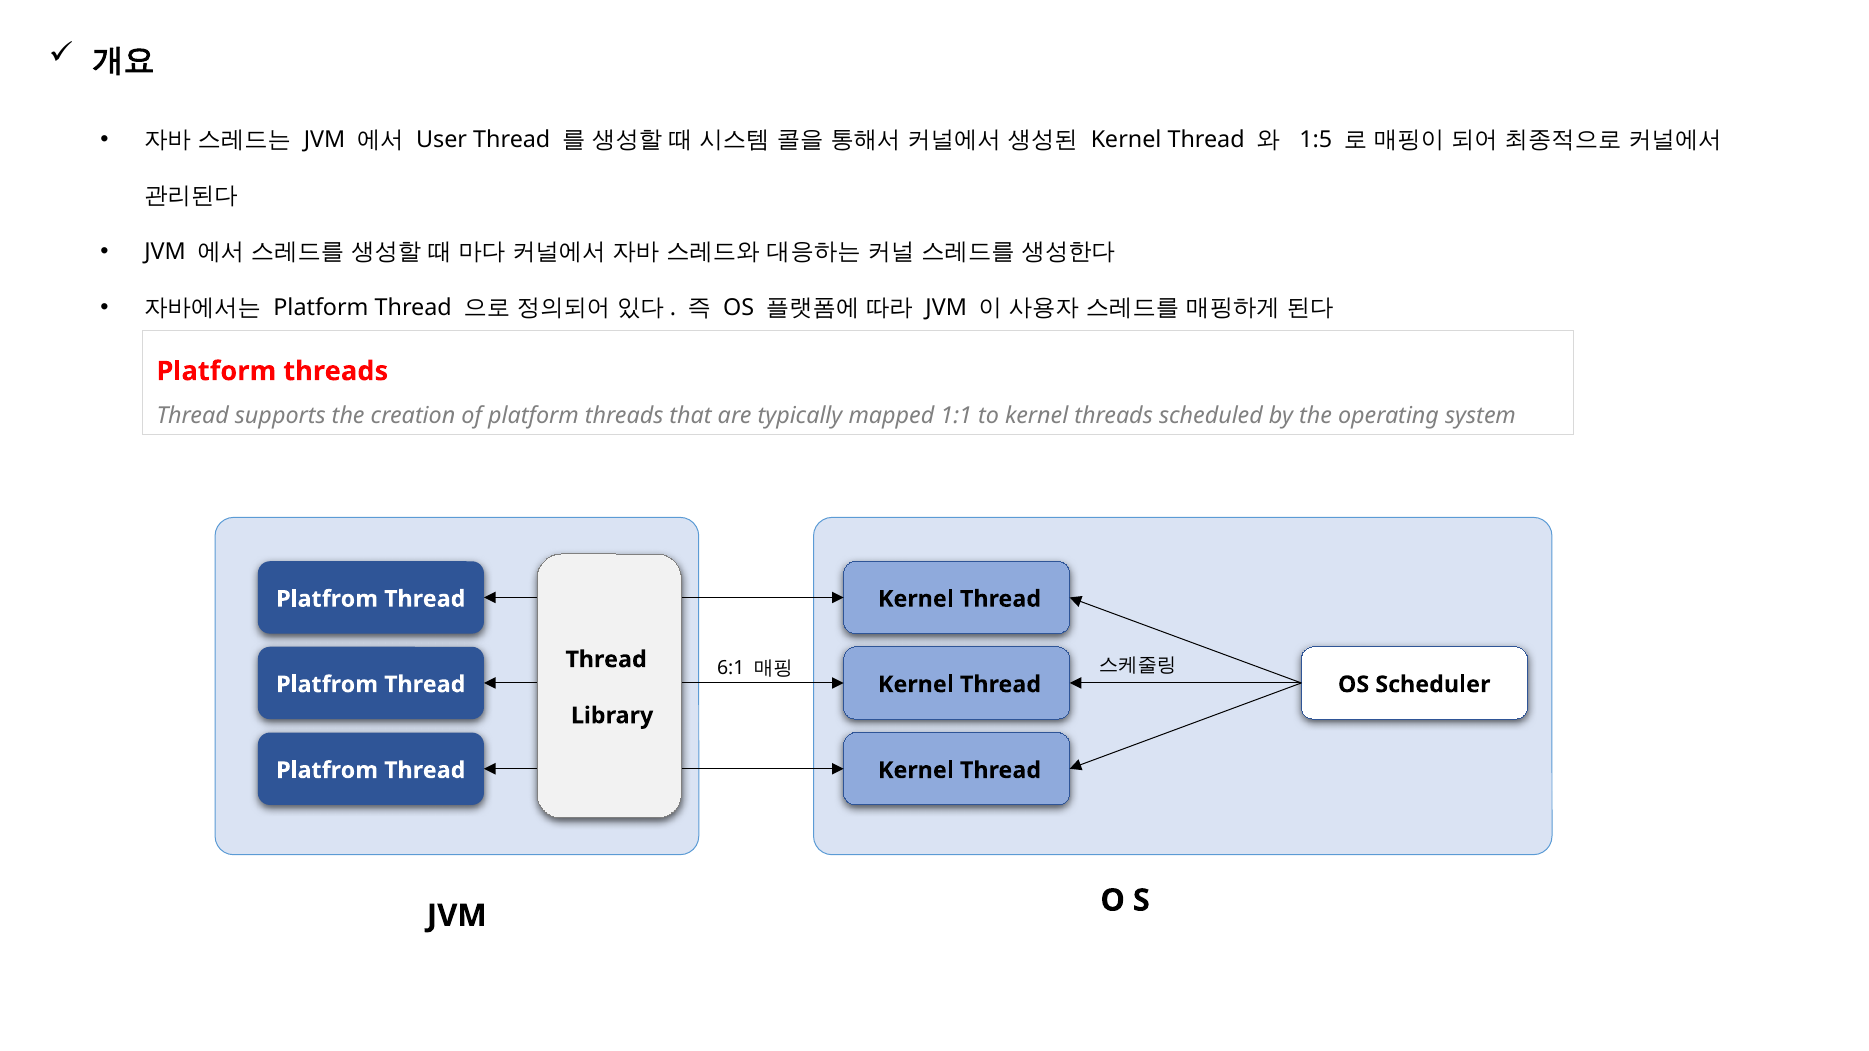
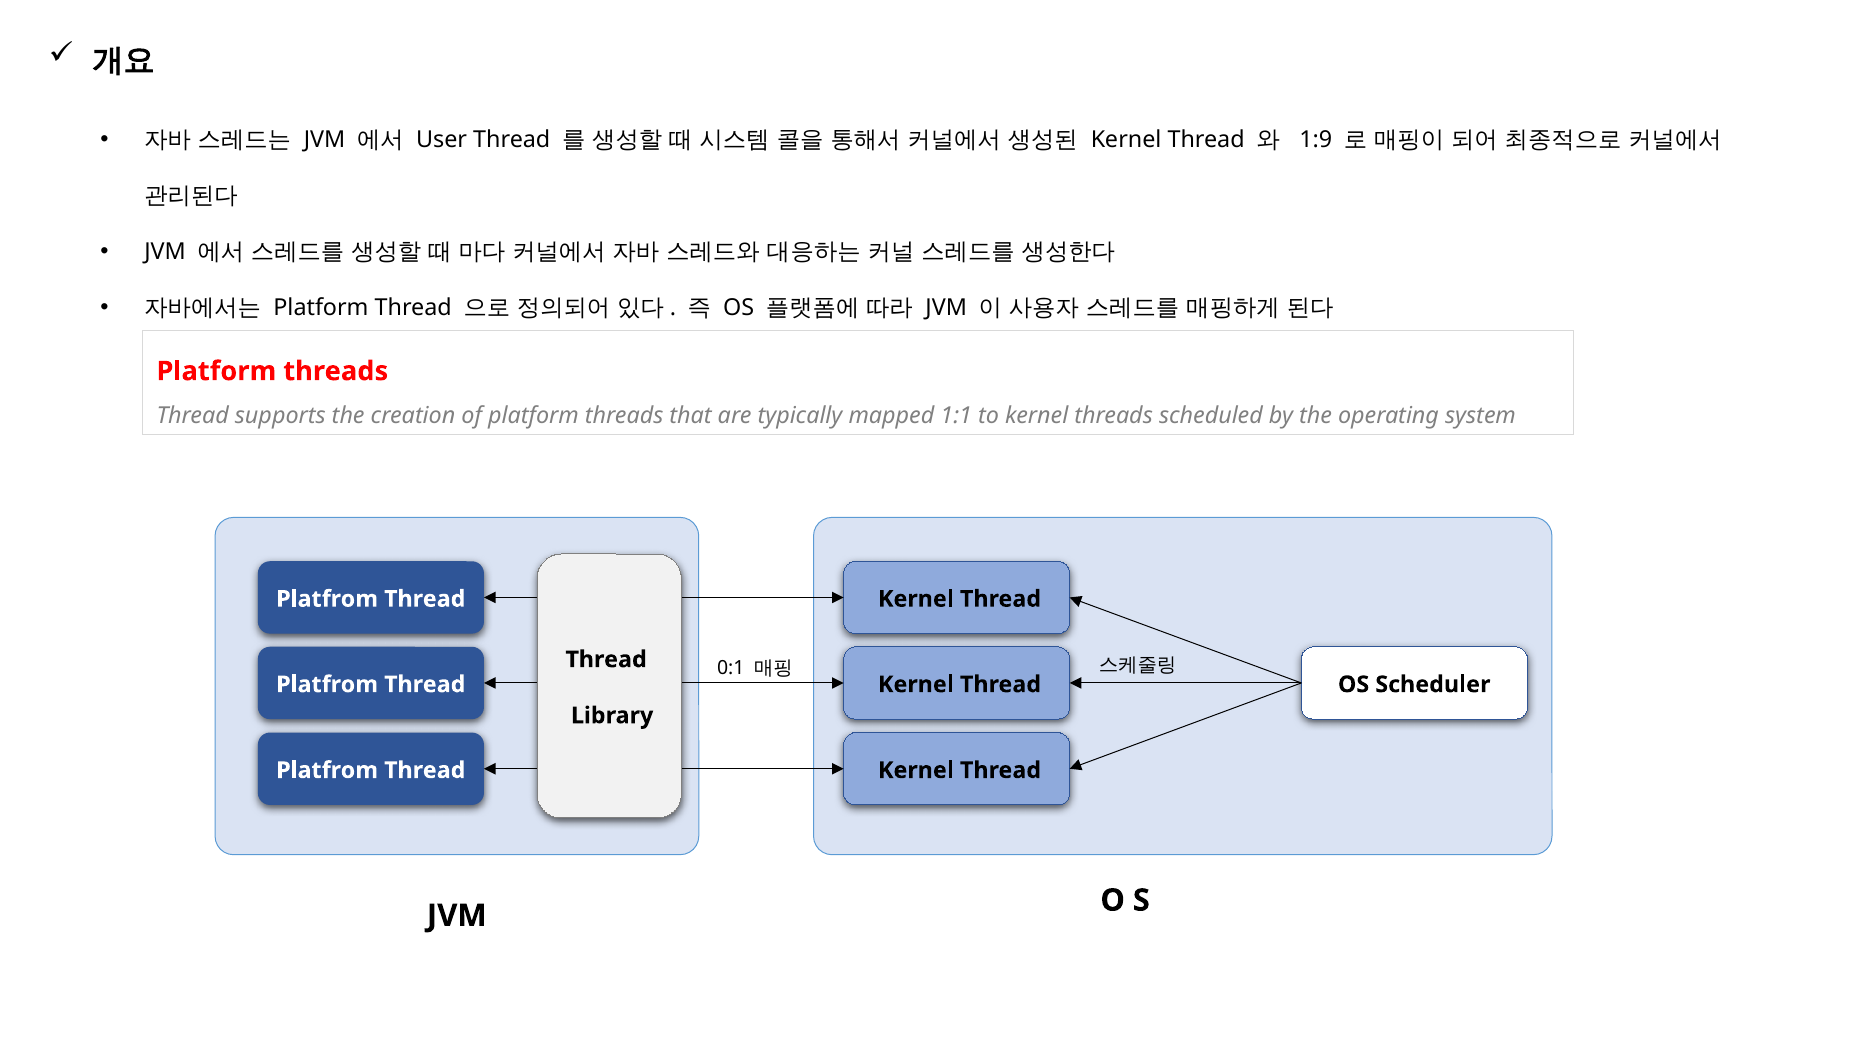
1:5: 1:5 -> 1:9
6:1: 6:1 -> 0:1
